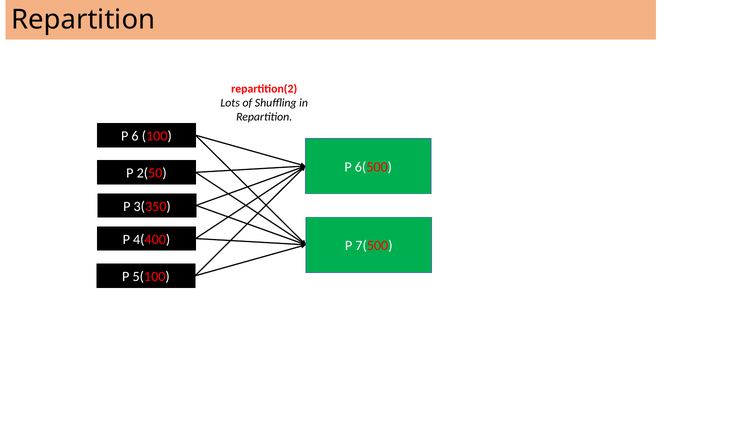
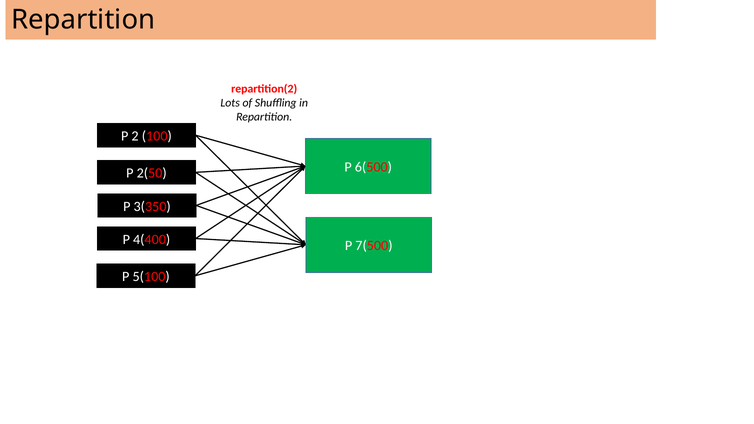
6: 6 -> 2
